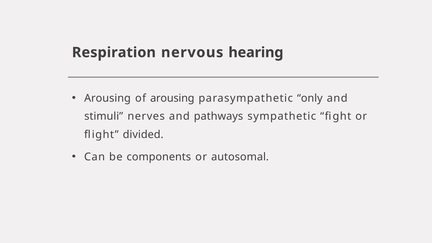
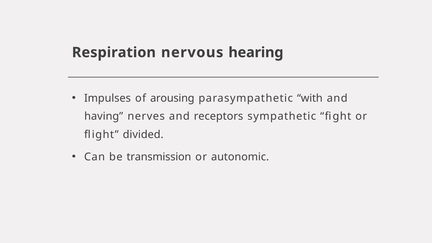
Arousing at (107, 98): Arousing -> Impulses
only: only -> with
stimuli: stimuli -> having
pathways: pathways -> receptors
components: components -> transmission
autosomal: autosomal -> autonomic
